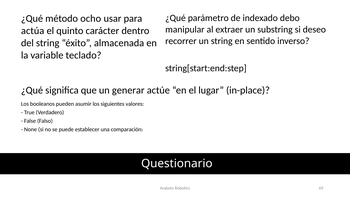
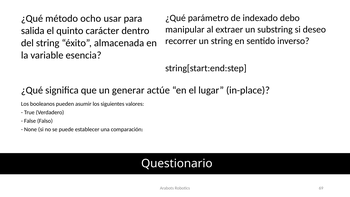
actúa: actúa -> salida
teclado: teclado -> esencia
